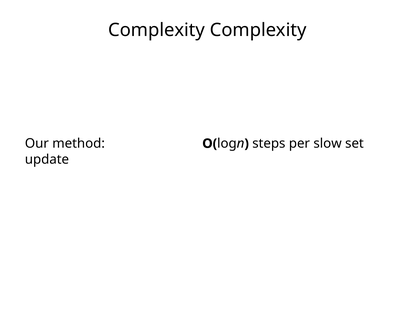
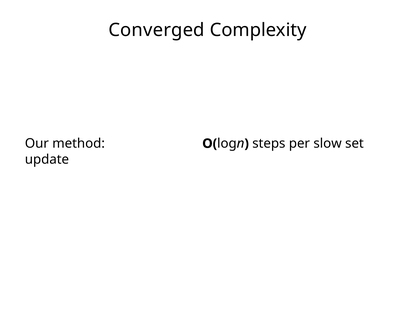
Complexity at (157, 30): Complexity -> Converged
